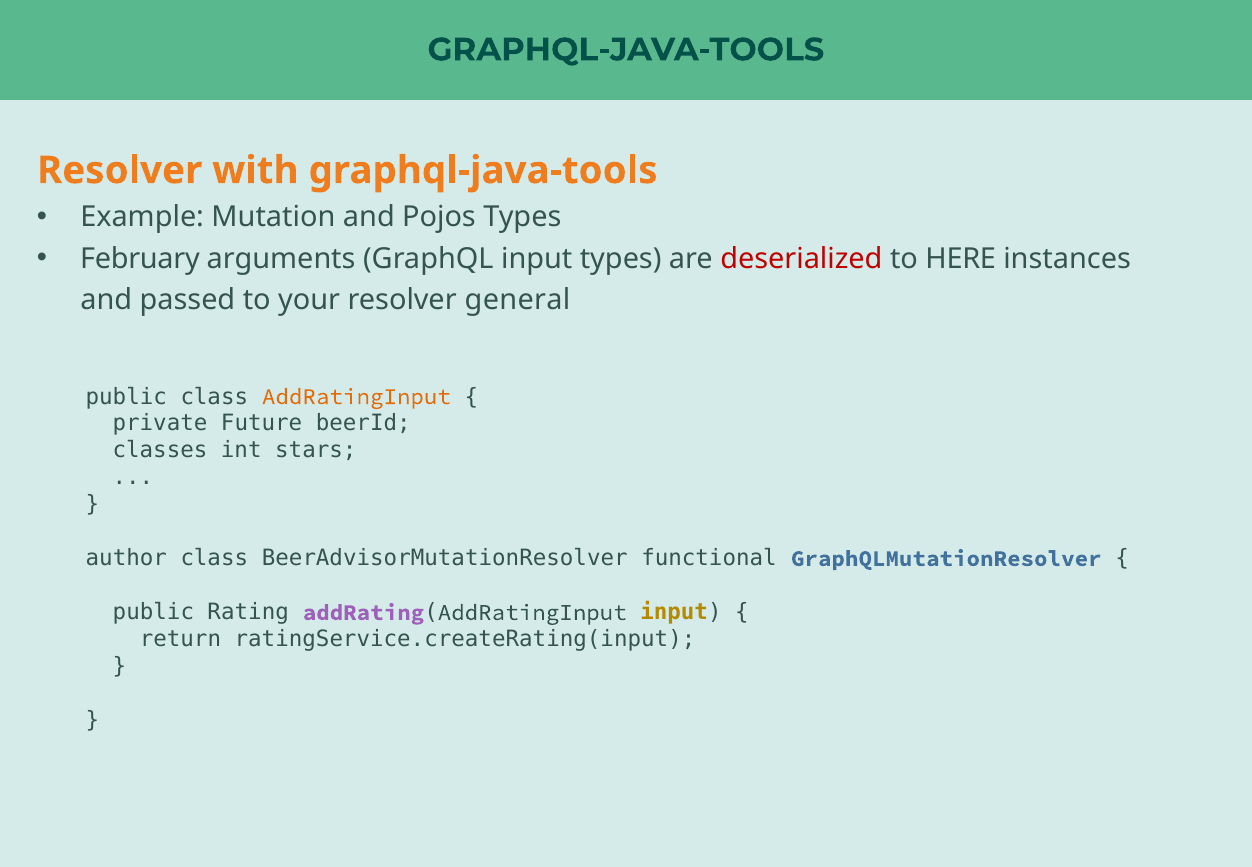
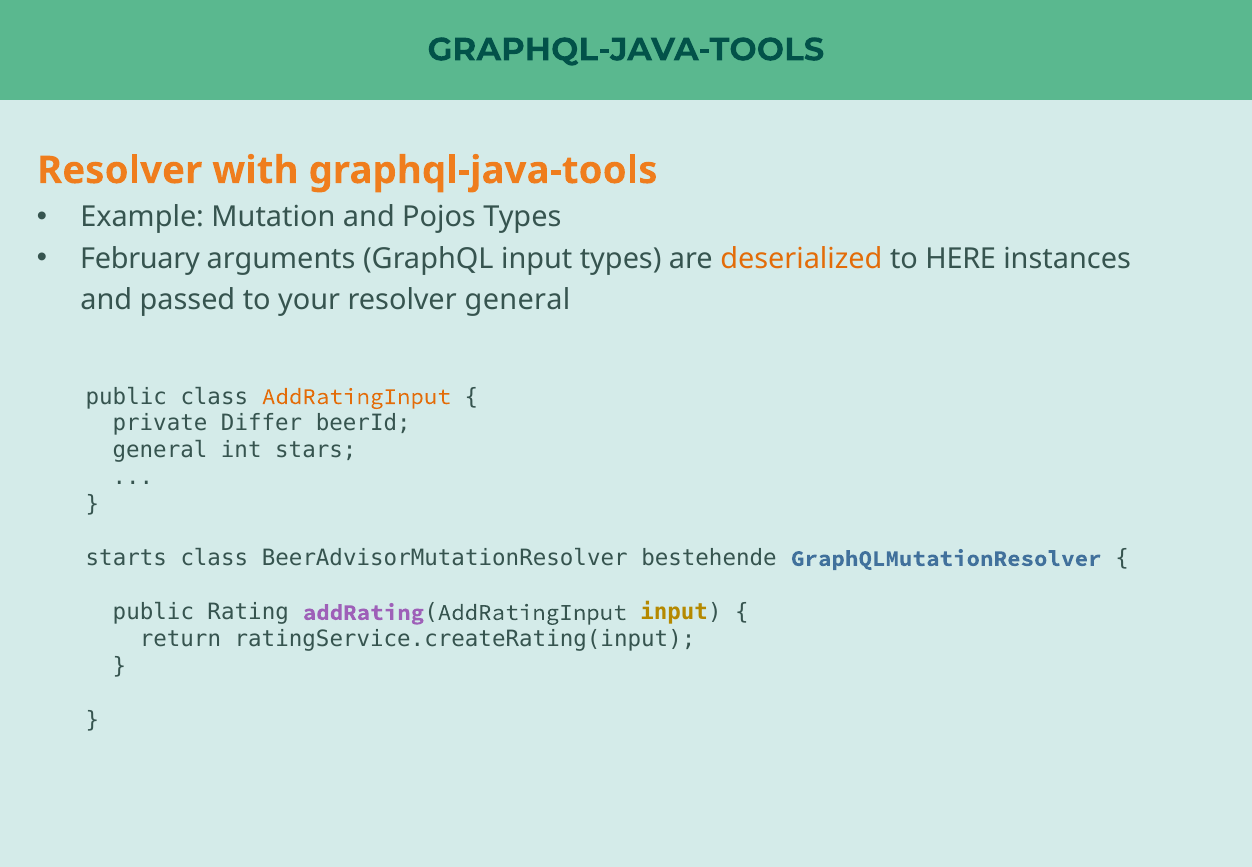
deserialized colour: red -> orange
Future: Future -> Differ
classes at (160, 450): classes -> general
author: author -> starts
functional: functional -> bestehende
